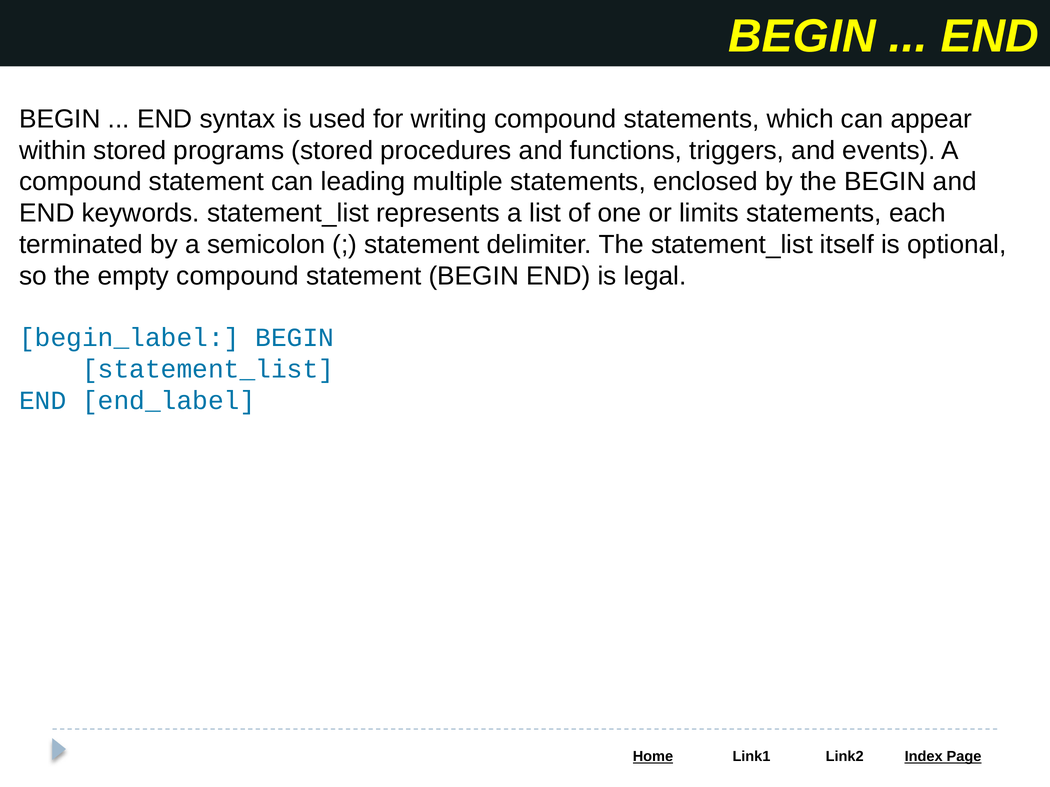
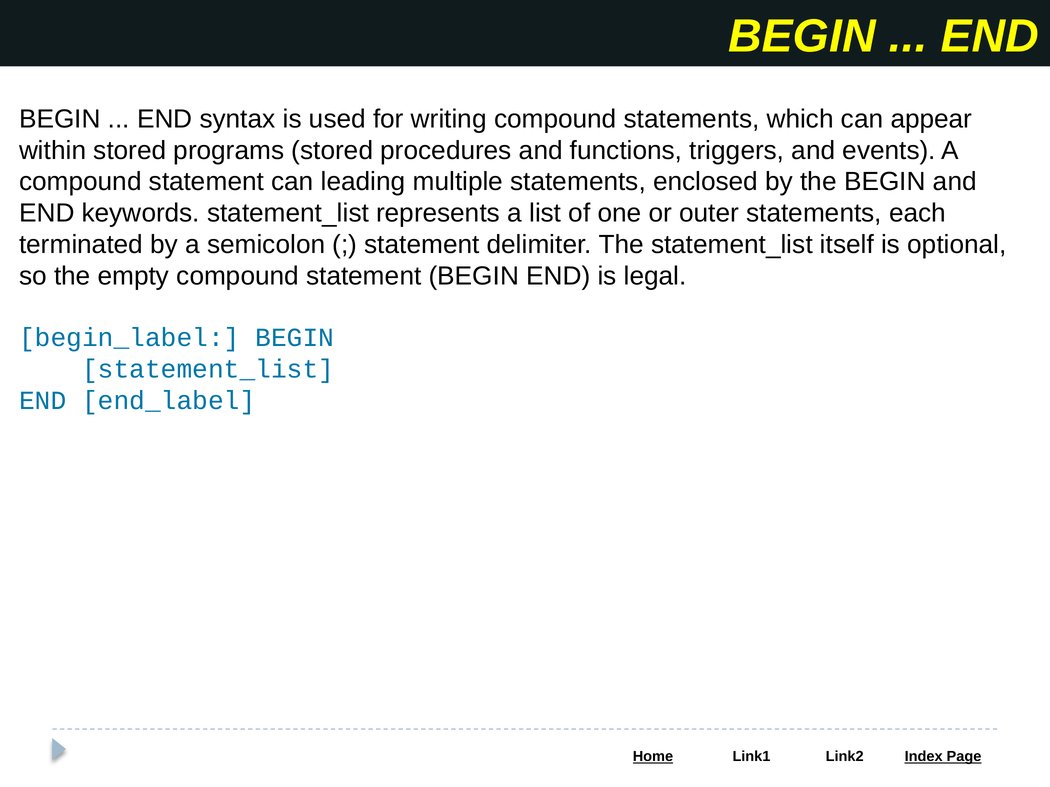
limits: limits -> outer
